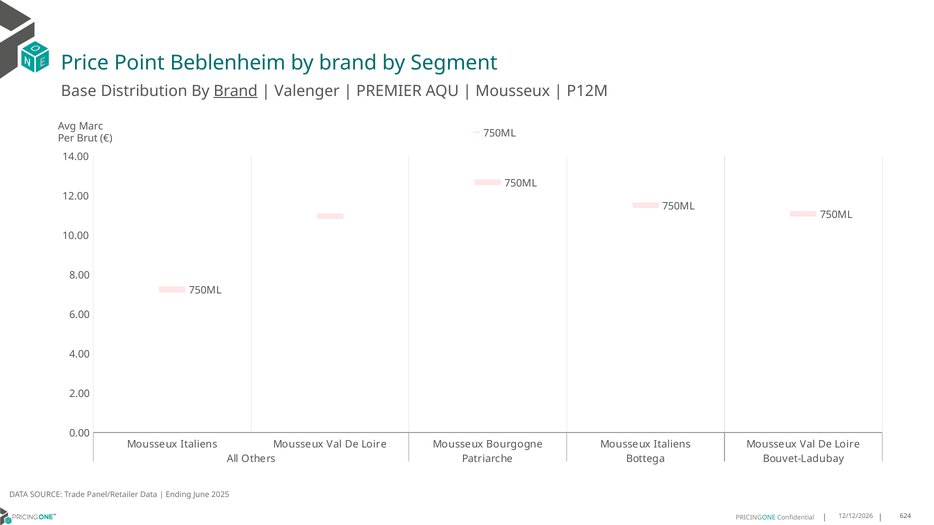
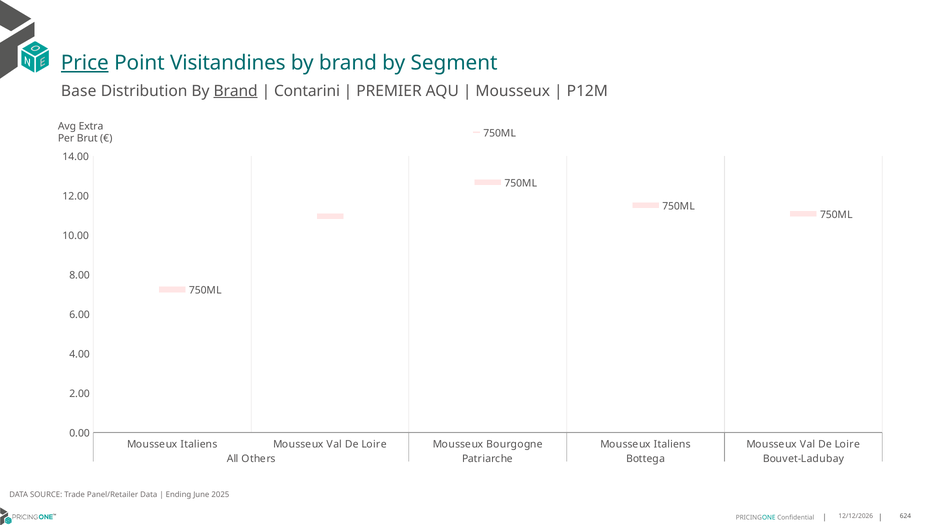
Price underline: none -> present
Beblenheim: Beblenheim -> Visitandines
Valenger: Valenger -> Contarini
Marc: Marc -> Extra
